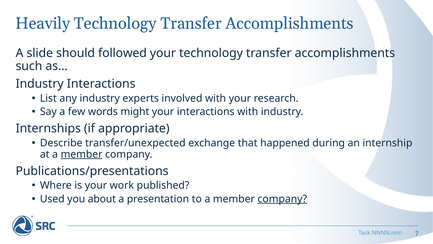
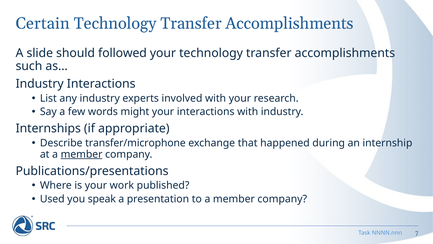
Heavily: Heavily -> Certain
transfer/unexpected: transfer/unexpected -> transfer/microphone
about: about -> speak
company at (282, 199) underline: present -> none
